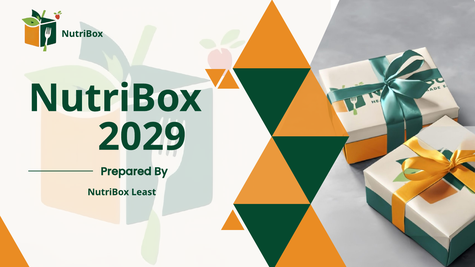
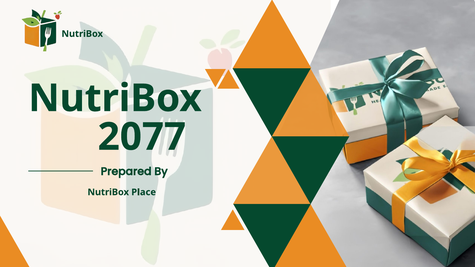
2029: 2029 -> 2077
Least: Least -> Place
